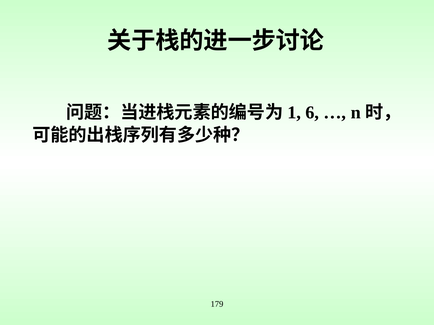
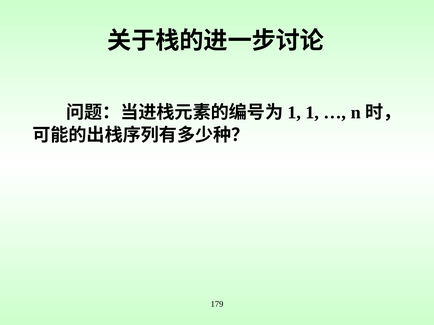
6 at (312, 113): 6 -> 1
